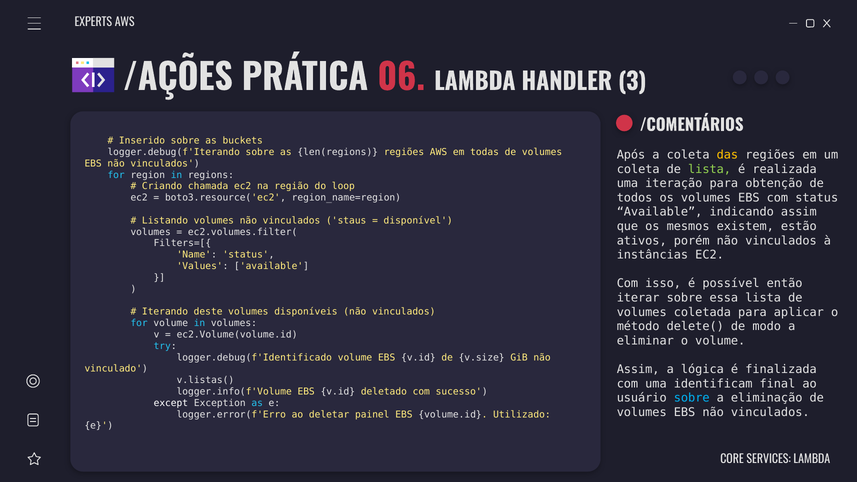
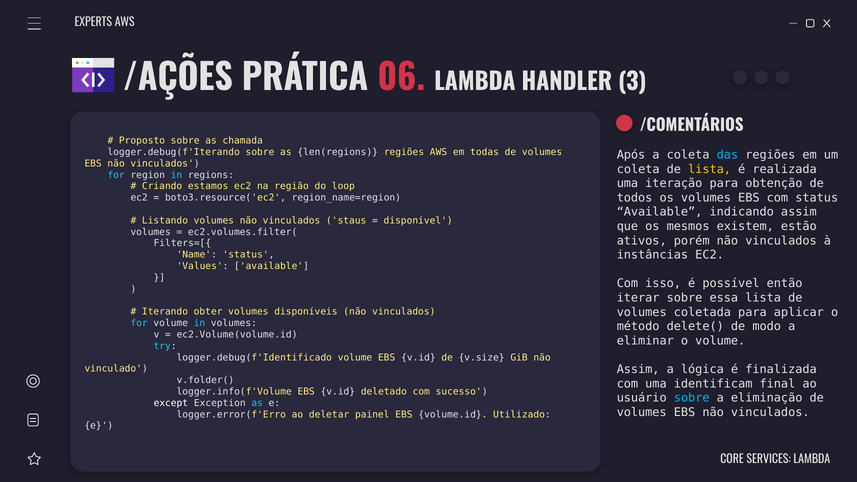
Inserido: Inserido -> Proposto
buckets: buckets -> chamada
das colour: yellow -> light blue
lista at (710, 169) colour: light green -> yellow
chamada: chamada -> estamos
deste: deste -> obter
v.listas(: v.listas( -> v.folder(
